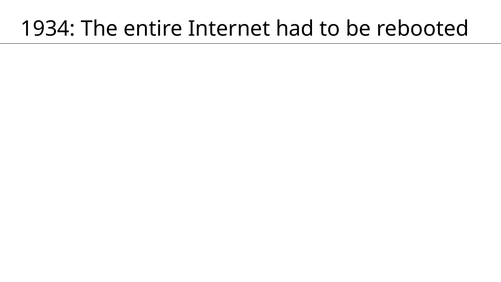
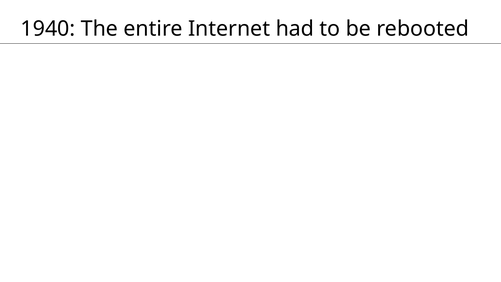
1934: 1934 -> 1940
